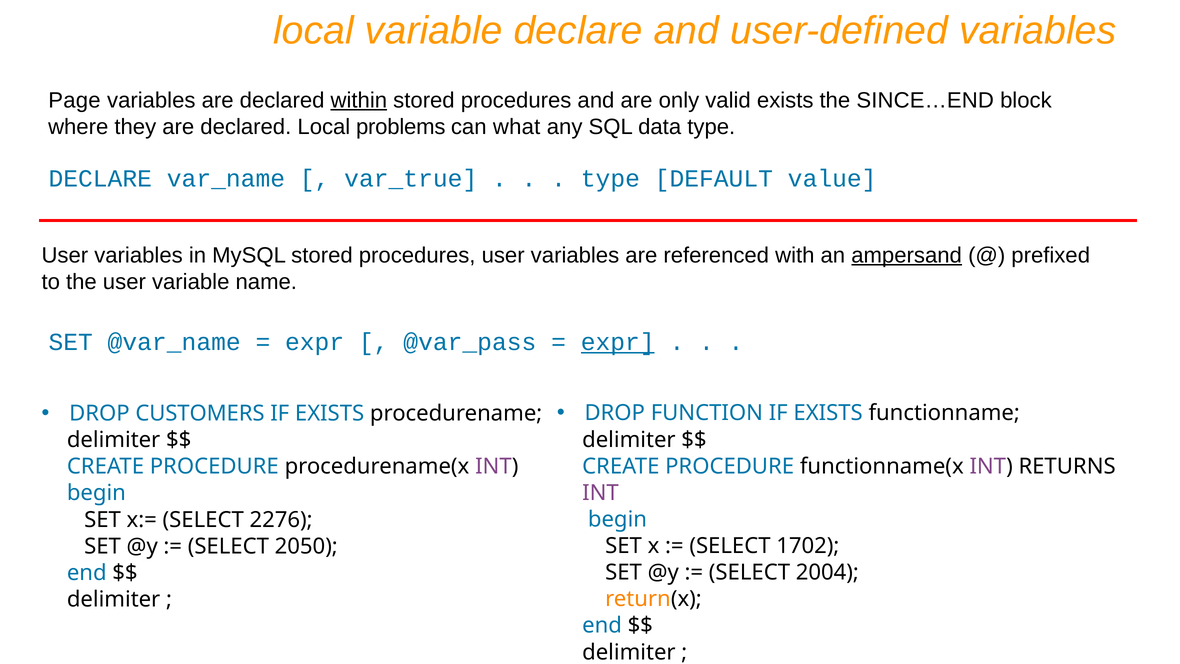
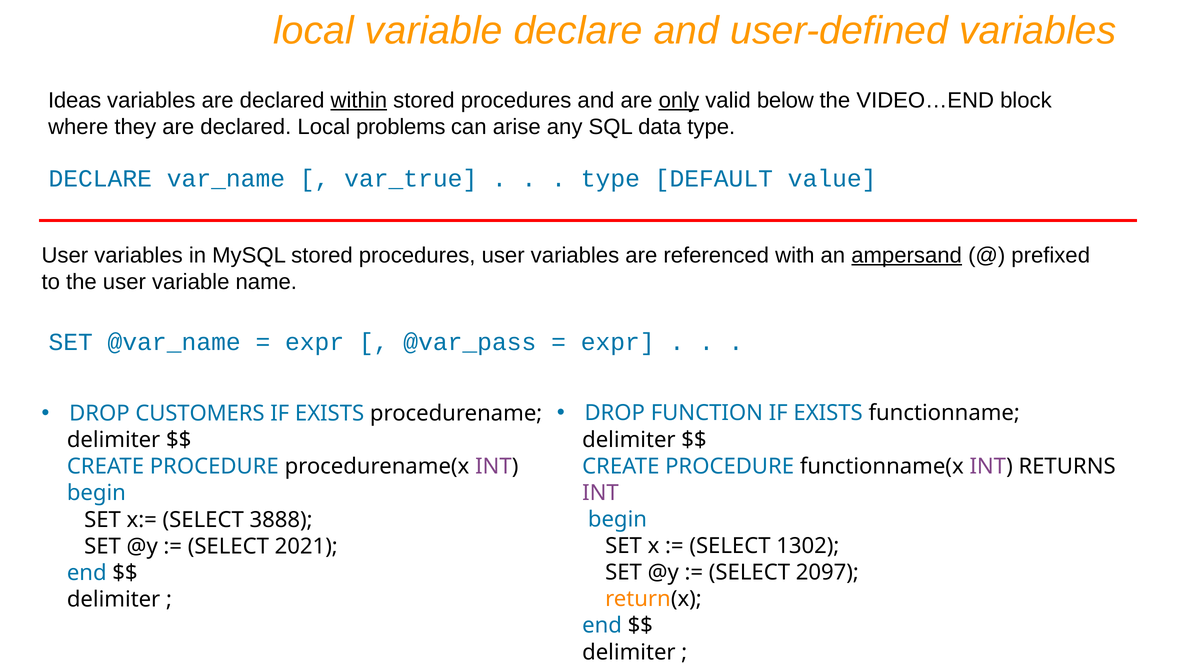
Page: Page -> Ideas
only underline: none -> present
valid exists: exists -> below
SINCE…END: SINCE…END -> VIDEO…END
what: what -> arise
expr at (618, 342) underline: present -> none
2276: 2276 -> 3888
1702: 1702 -> 1302
2050: 2050 -> 2021
2004: 2004 -> 2097
